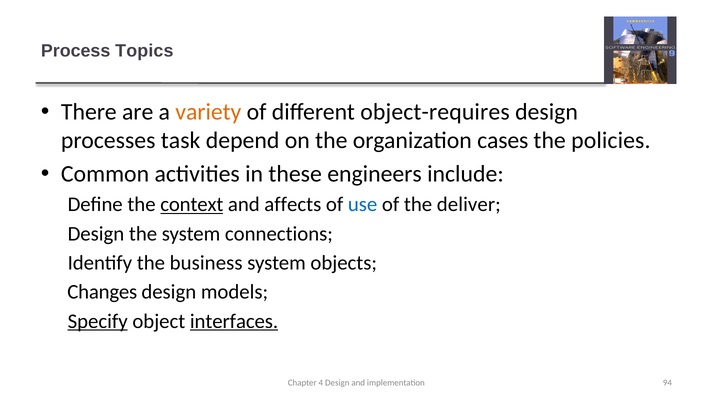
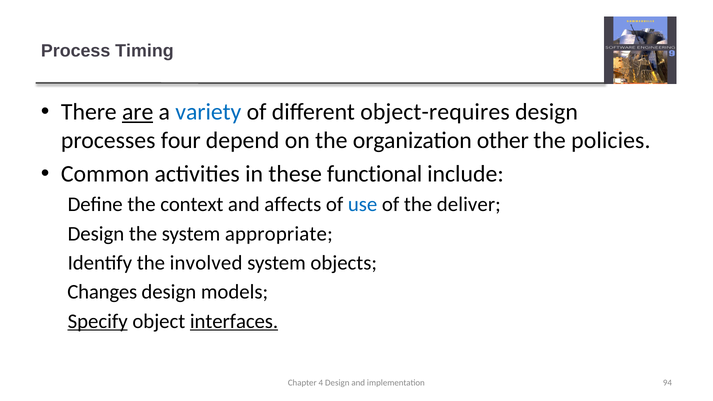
Topics: Topics -> Timing
are underline: none -> present
variety colour: orange -> blue
task: task -> four
cases: cases -> other
engineers: engineers -> functional
context underline: present -> none
connections: connections -> appropriate
business: business -> involved
